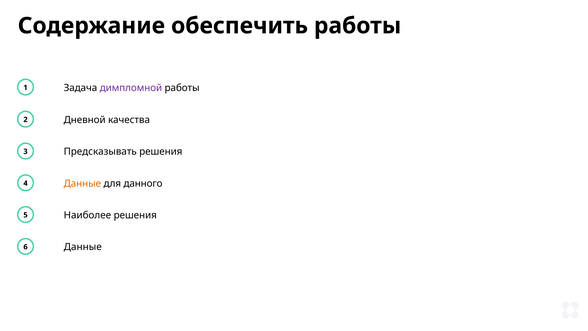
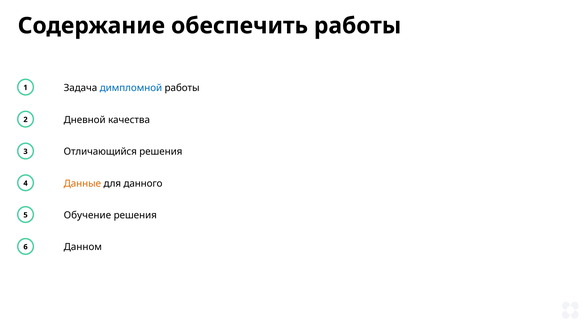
димпломной colour: purple -> blue
Предсказывать: Предсказывать -> Отличающийся
Наиболее: Наиболее -> Обучение
Данные at (83, 247): Данные -> Данном
